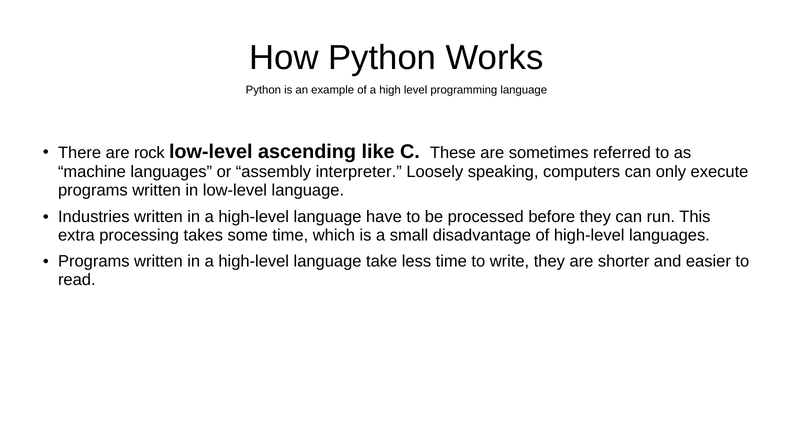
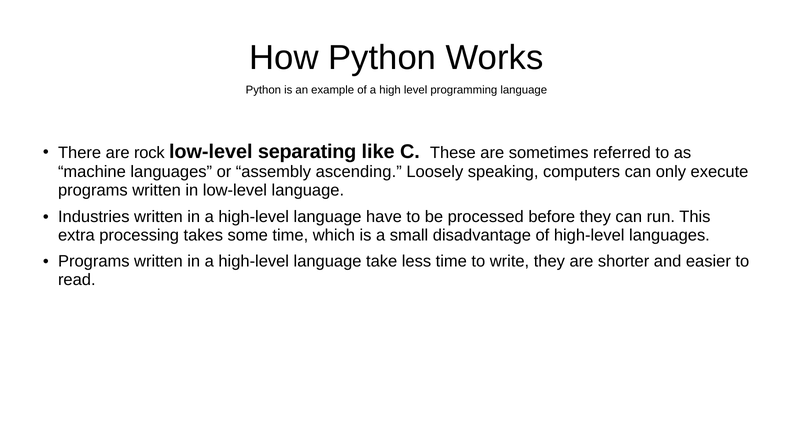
ascending: ascending -> separating
interpreter: interpreter -> ascending
